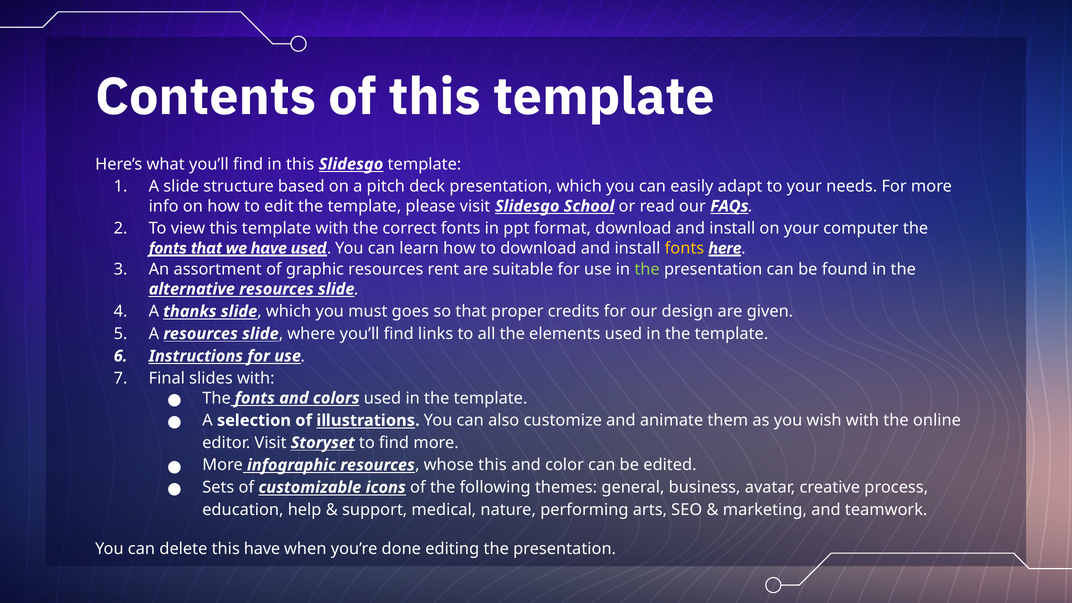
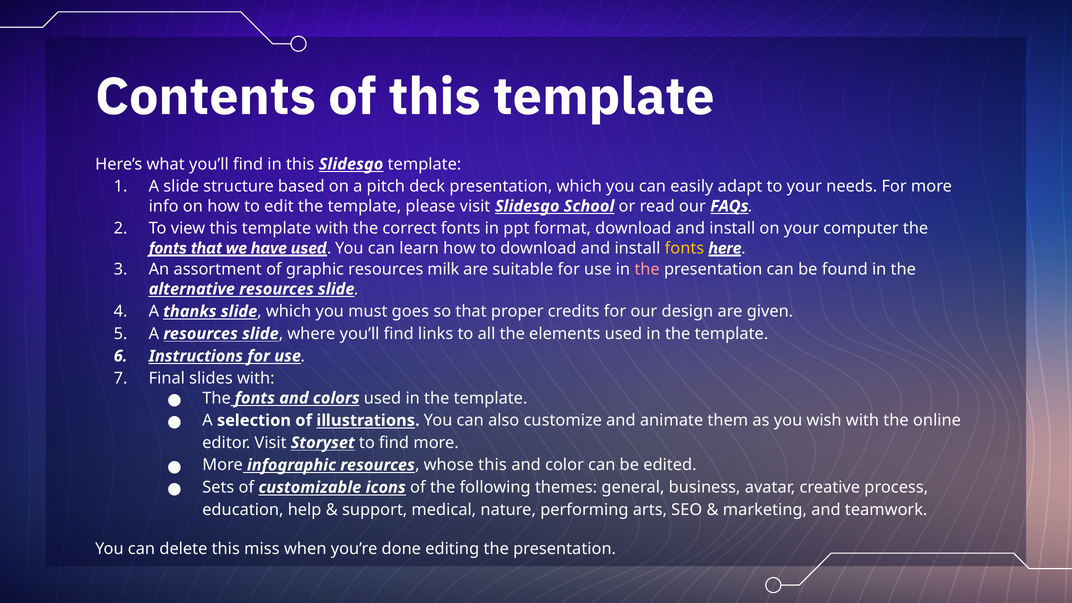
rent: rent -> milk
the at (647, 269) colour: light green -> pink
this have: have -> miss
